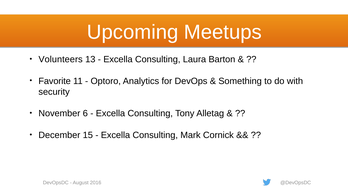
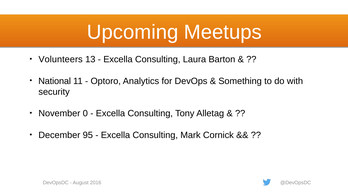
Favorite: Favorite -> National
6: 6 -> 0
15: 15 -> 95
